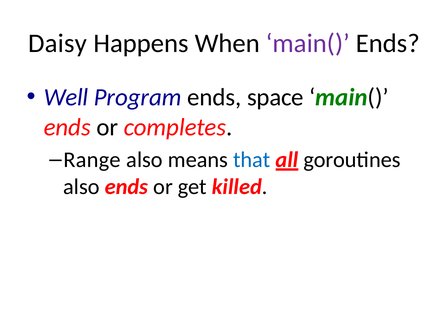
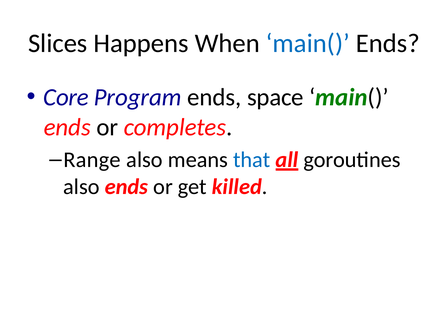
Daisy: Daisy -> Slices
main( at (308, 43) colour: purple -> blue
Well: Well -> Core
